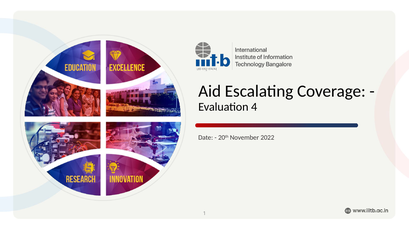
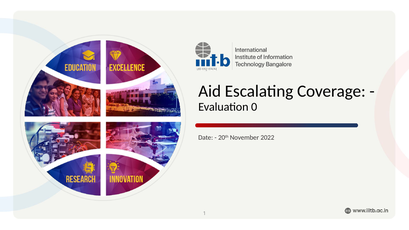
4: 4 -> 0
